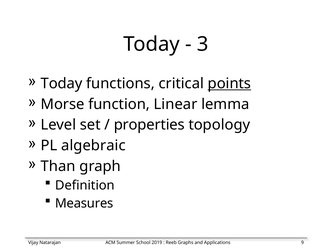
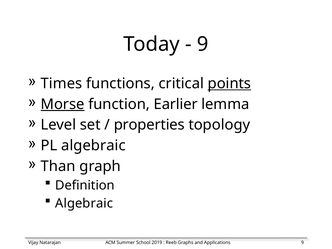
3 at (203, 44): 3 -> 9
Today at (62, 83): Today -> Times
Morse underline: none -> present
Linear: Linear -> Earlier
Measures at (84, 203): Measures -> Algebraic
